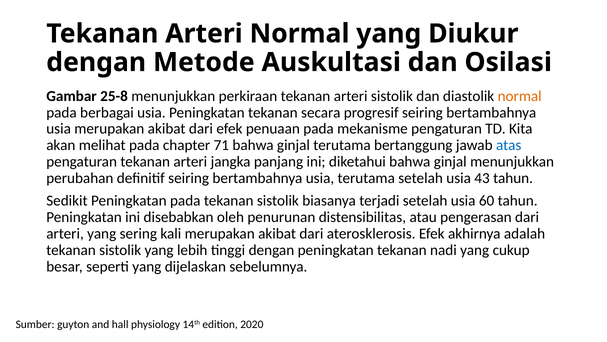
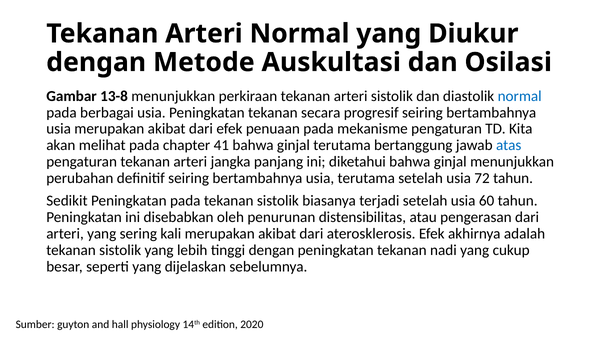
25-8: 25-8 -> 13-8
normal at (520, 96) colour: orange -> blue
71: 71 -> 41
43: 43 -> 72
